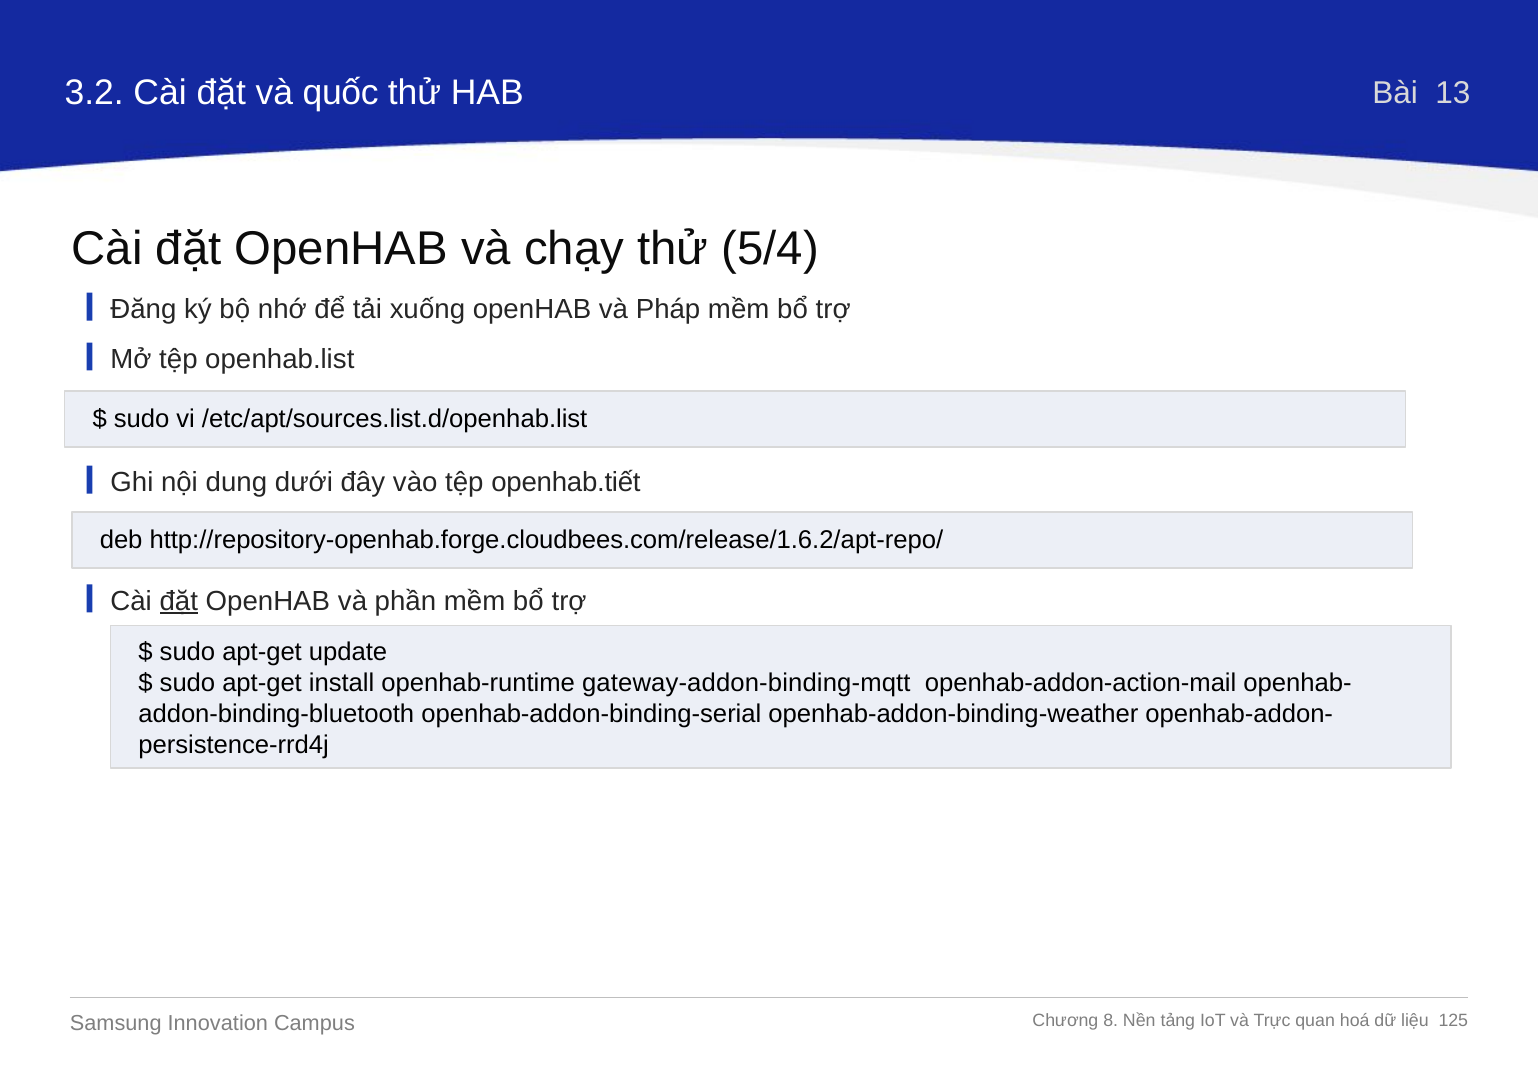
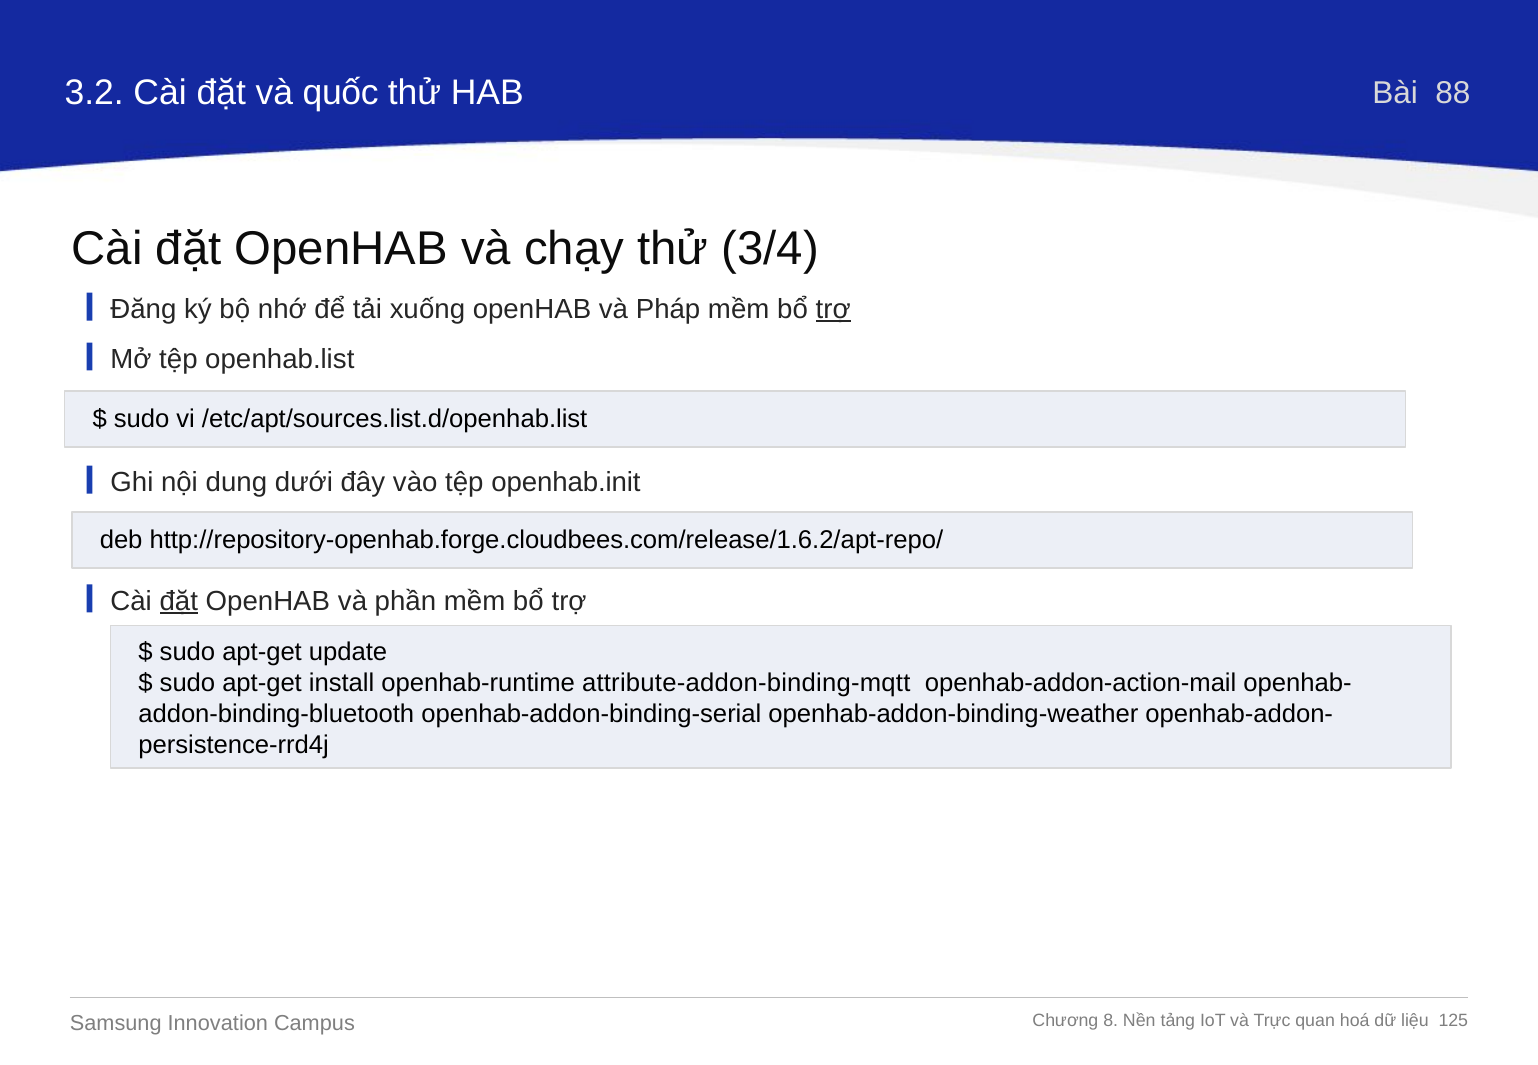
13: 13 -> 88
5/4: 5/4 -> 3/4
trợ at (833, 309) underline: none -> present
openhab.tiết: openhab.tiết -> openhab.init
gateway-addon-binding-mqtt: gateway-addon-binding-mqtt -> attribute-addon-binding-mqtt
